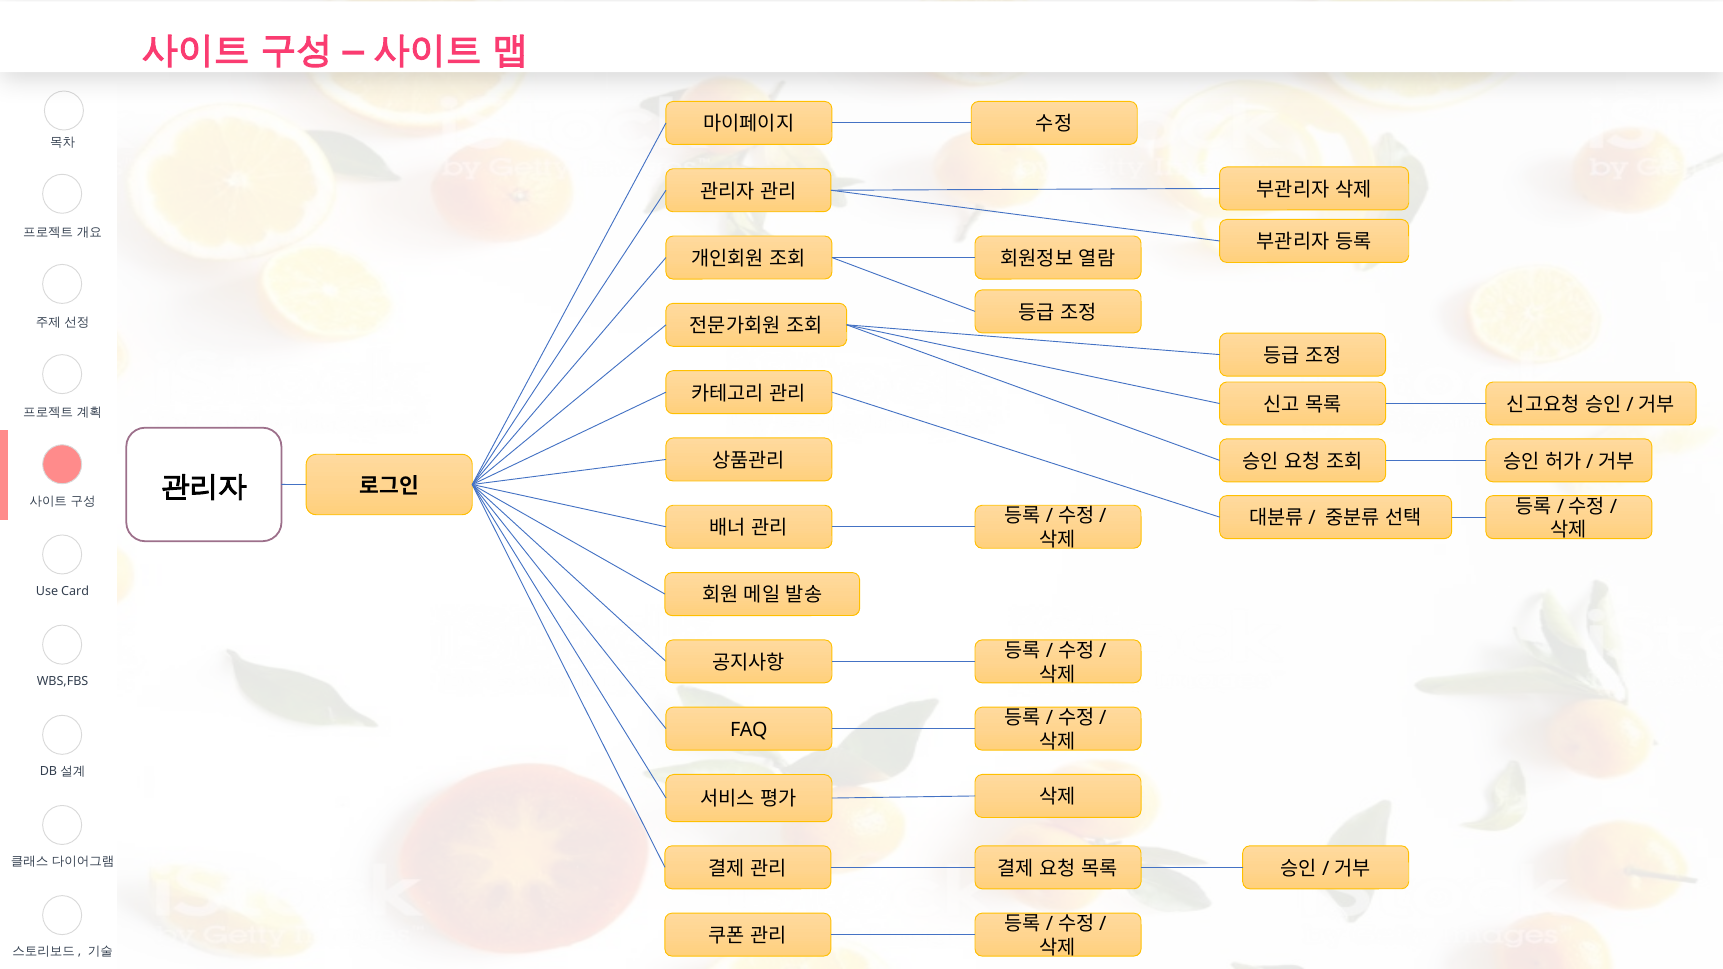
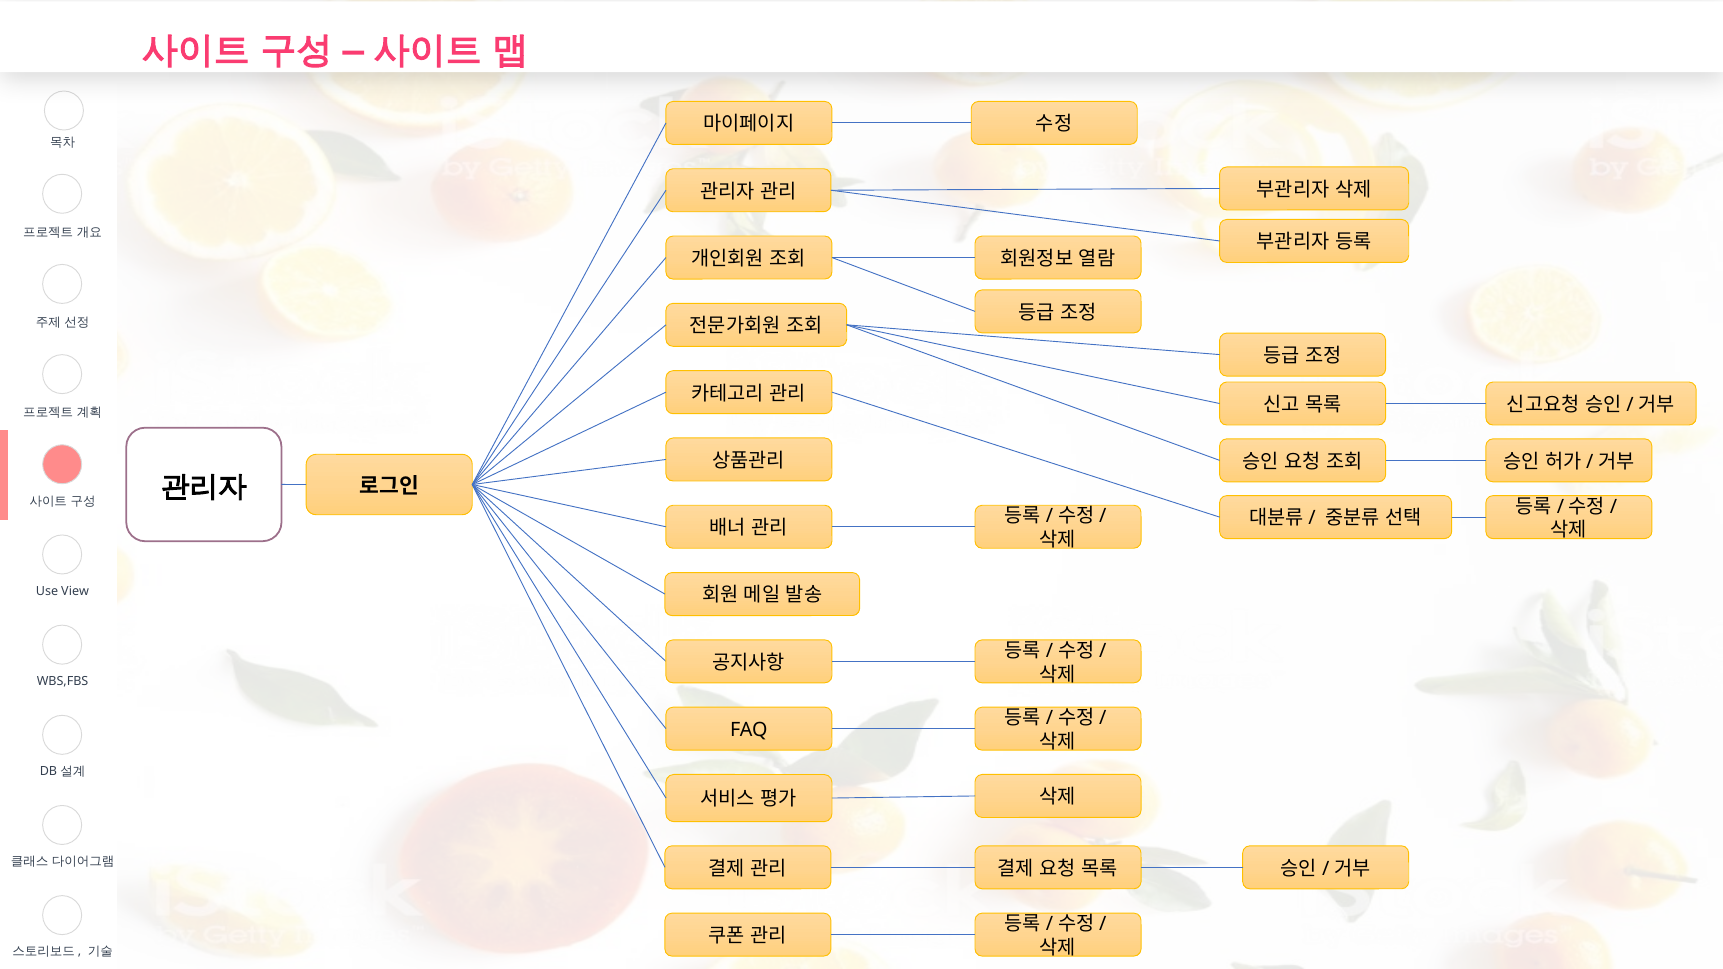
Card: Card -> View
